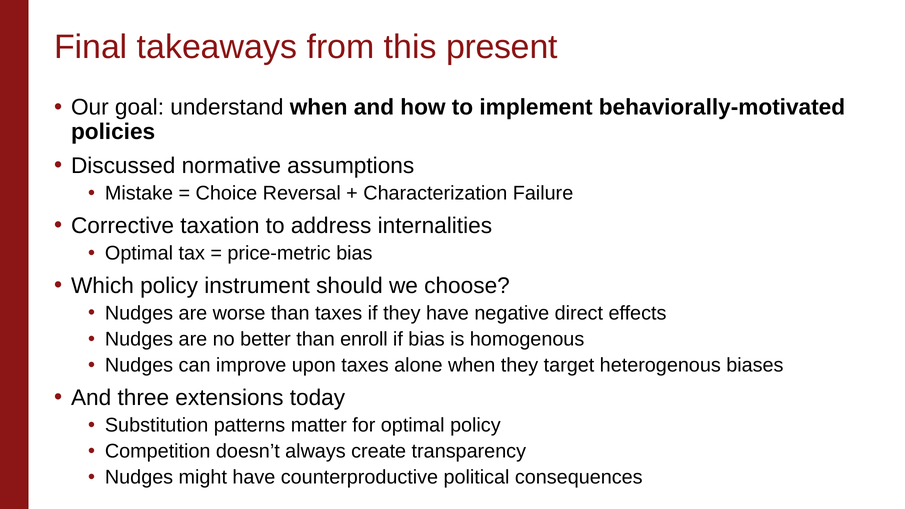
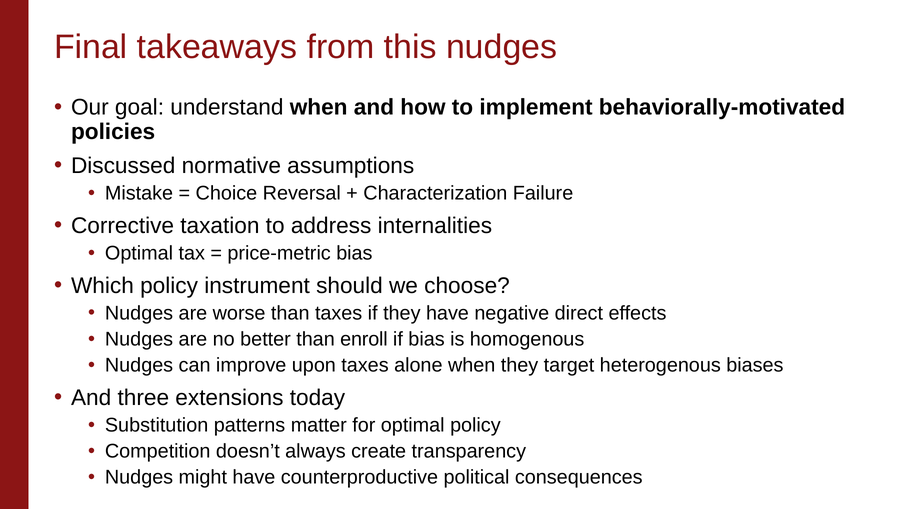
this present: present -> nudges
